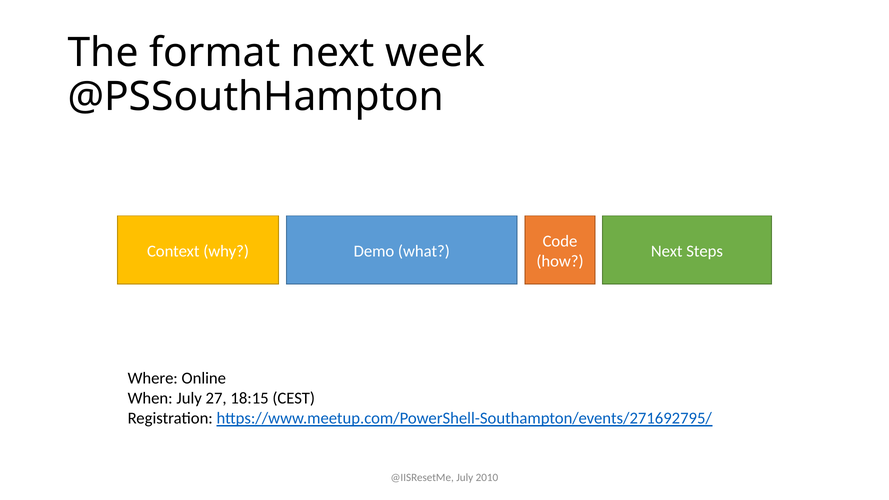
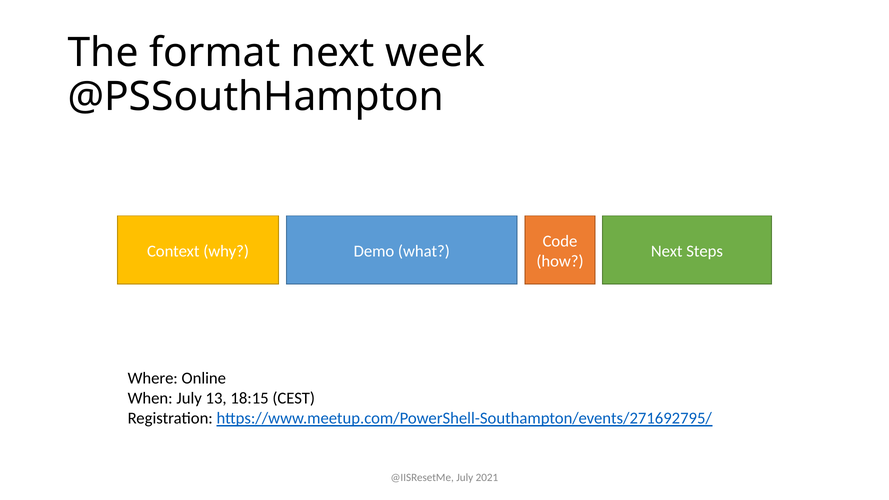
27: 27 -> 13
2010: 2010 -> 2021
